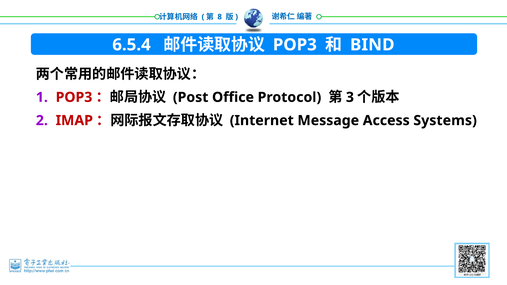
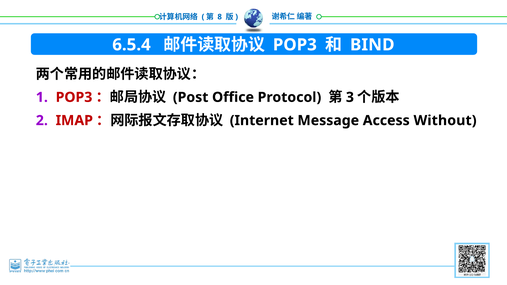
Systems: Systems -> Without
